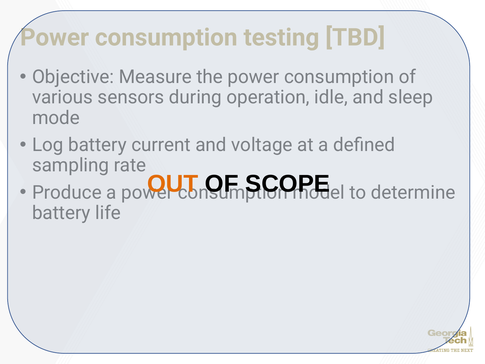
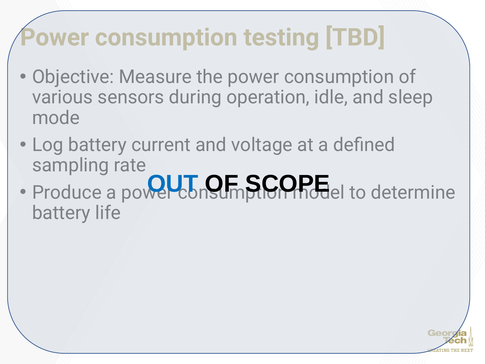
OUT colour: orange -> blue
